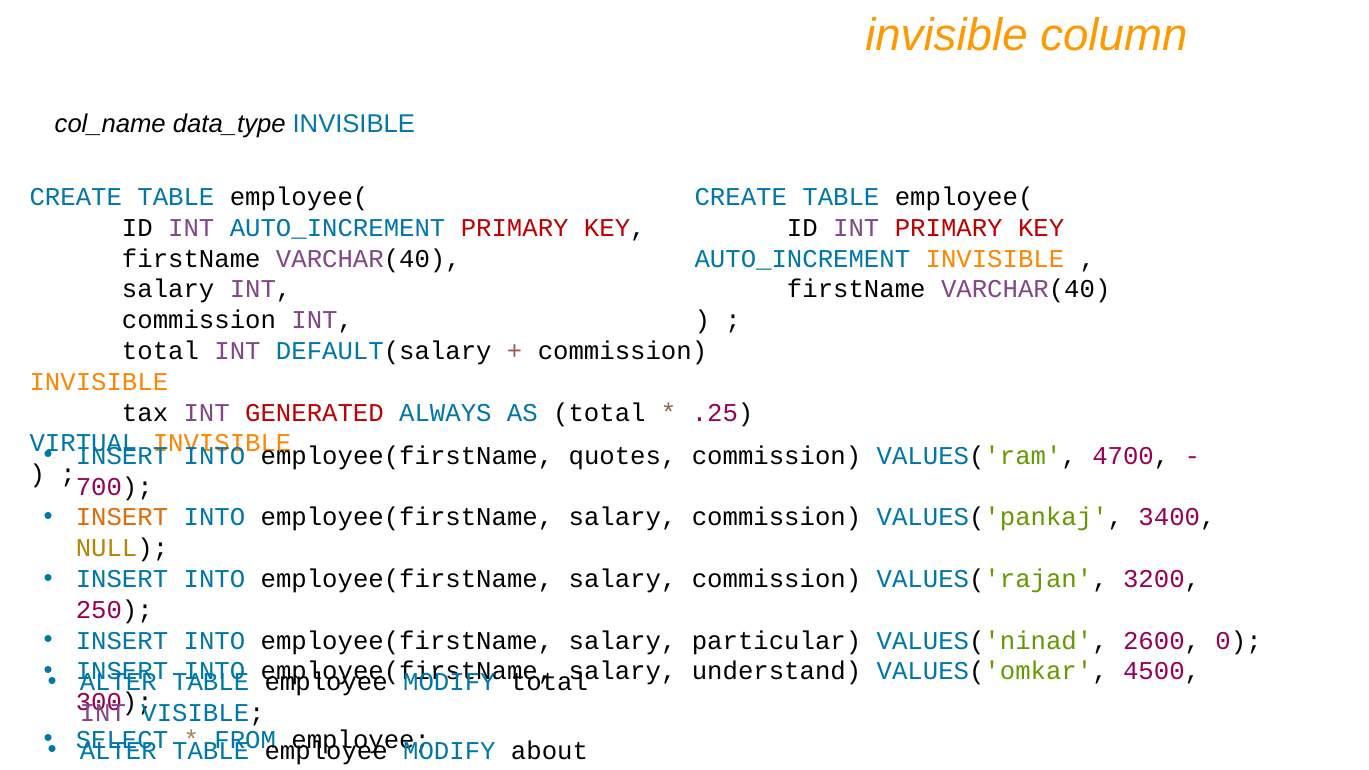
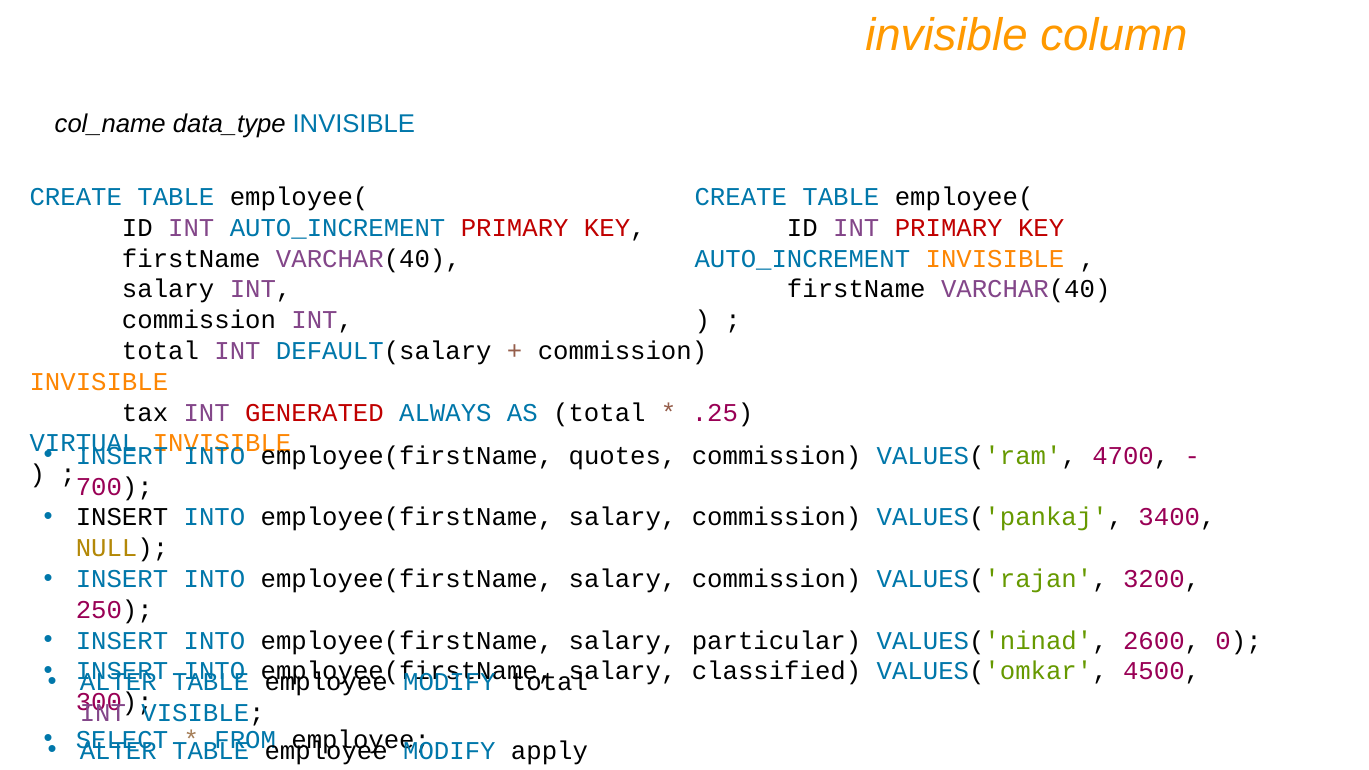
INSERT at (122, 517) colour: orange -> black
understand: understand -> classified
about: about -> apply
